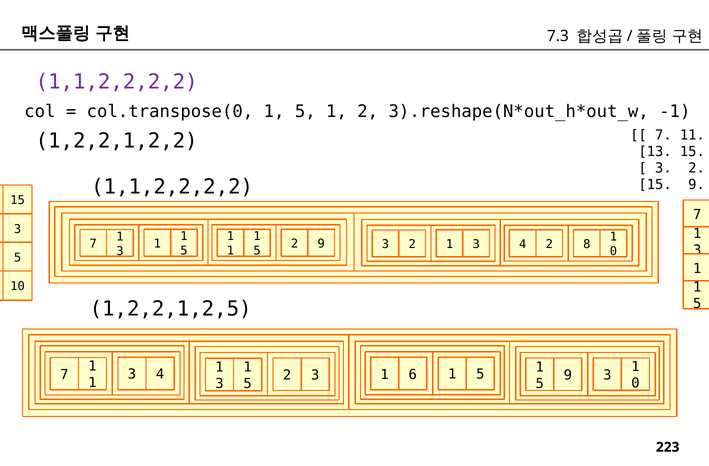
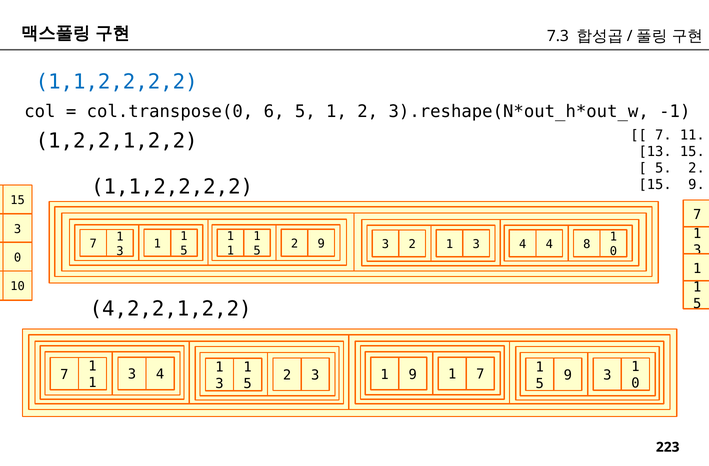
1,1,2,2,2,2 at (117, 82) colour: purple -> blue
col.transpose(0 1: 1 -> 6
3 at (663, 168): 3 -> 5
4 2: 2 -> 4
5 at (18, 258): 5 -> 0
1,2,2,1,2,5: 1,2,2,1,2,5 -> 4,2,2,1,2,2
1 6: 6 -> 9
5 at (480, 374): 5 -> 7
